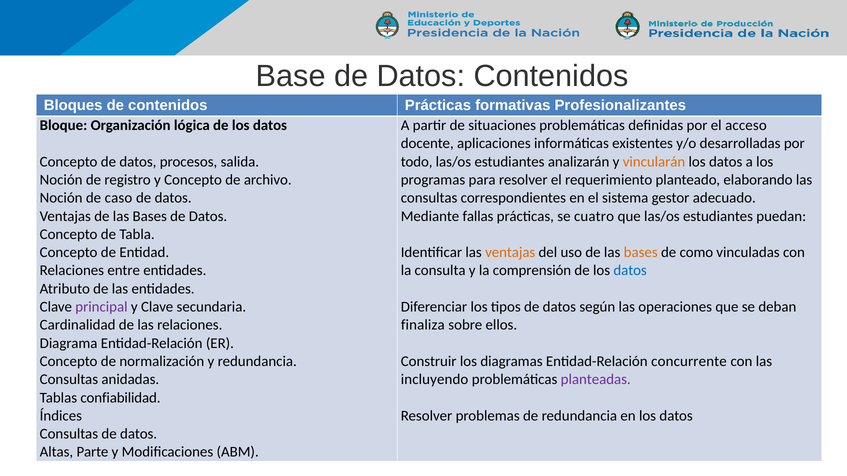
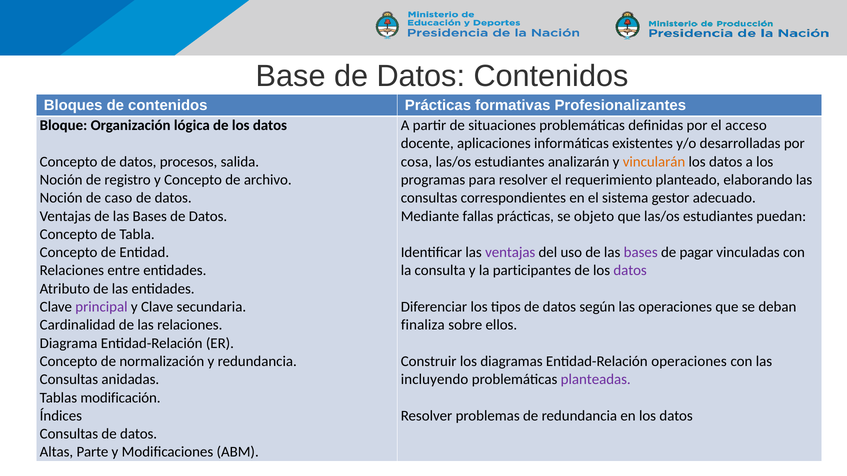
todo: todo -> cosa
cuatro: cuatro -> objeto
ventajas at (510, 253) colour: orange -> purple
bases at (641, 253) colour: orange -> purple
como: como -> pagar
comprensión: comprensión -> participantes
datos at (630, 271) colour: blue -> purple
Entidad-Relación concurrente: concurrente -> operaciones
confiabilidad: confiabilidad -> modificación
